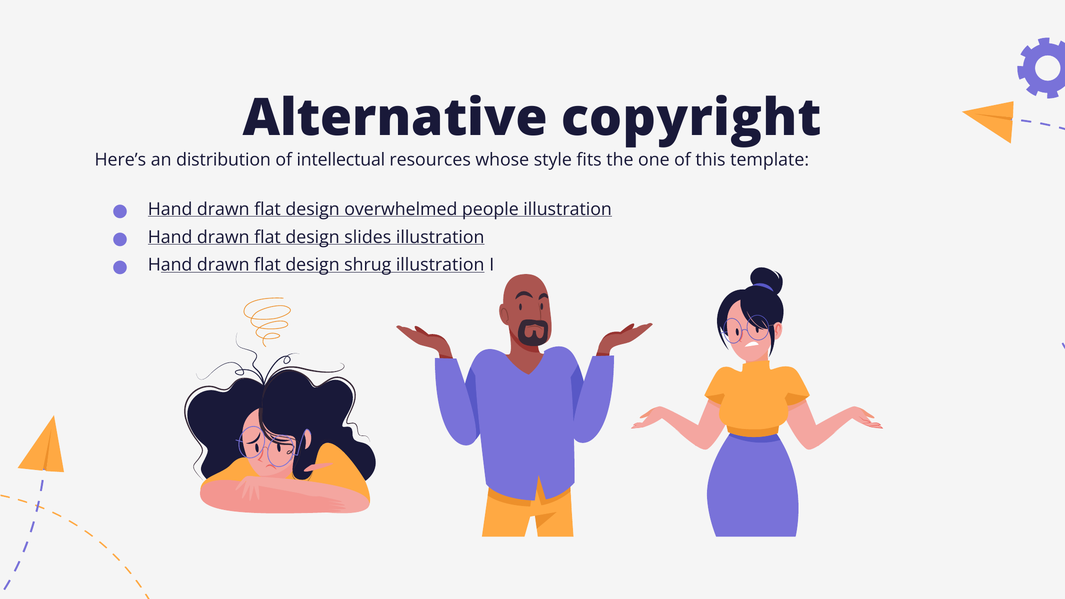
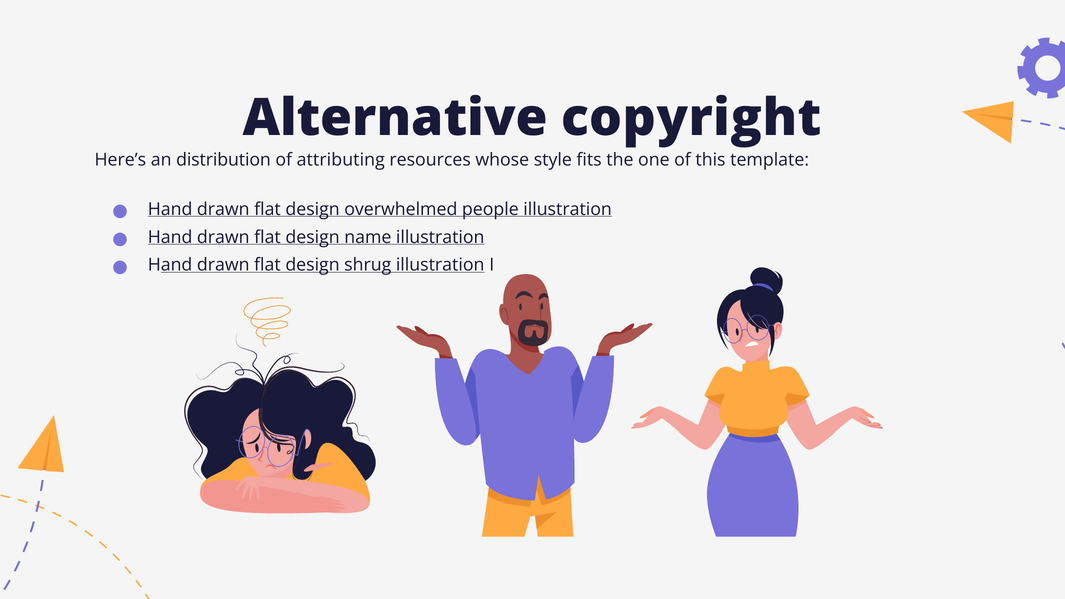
intellectual: intellectual -> attributing
slides: slides -> name
